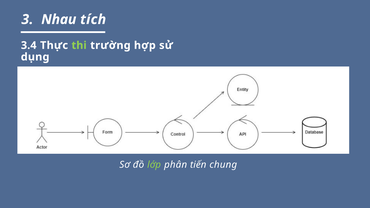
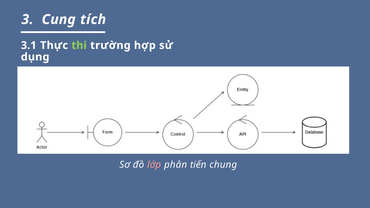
Nhau: Nhau -> Cung
3.4: 3.4 -> 3.1
lớp colour: light green -> pink
